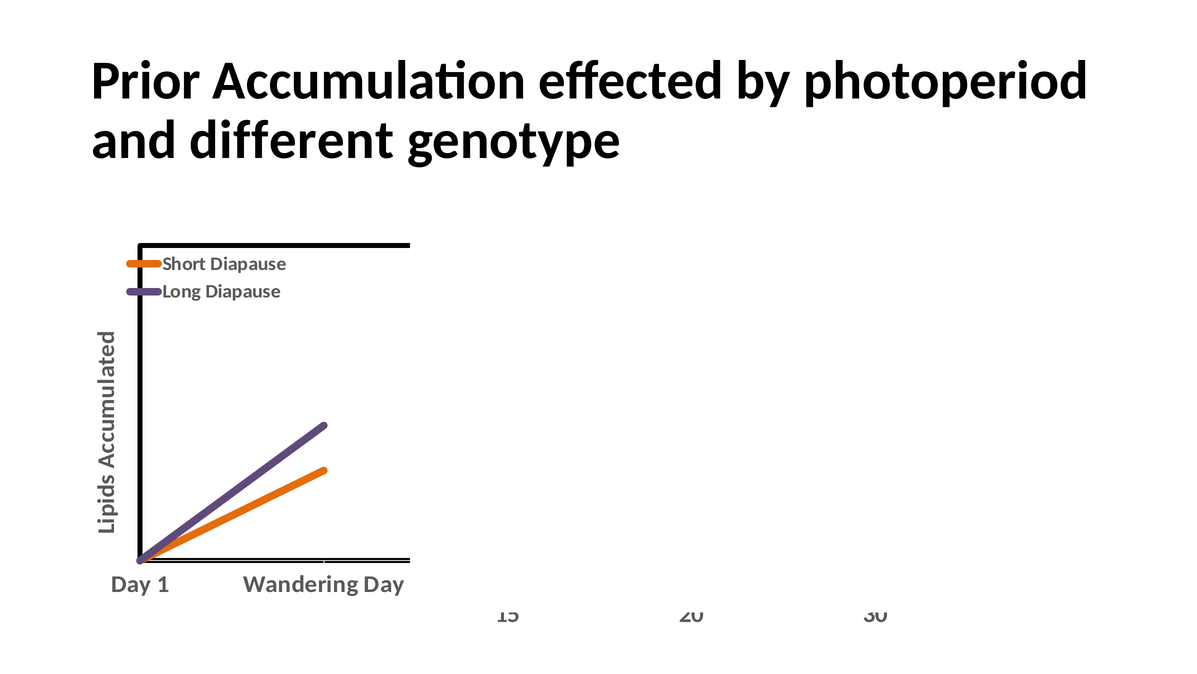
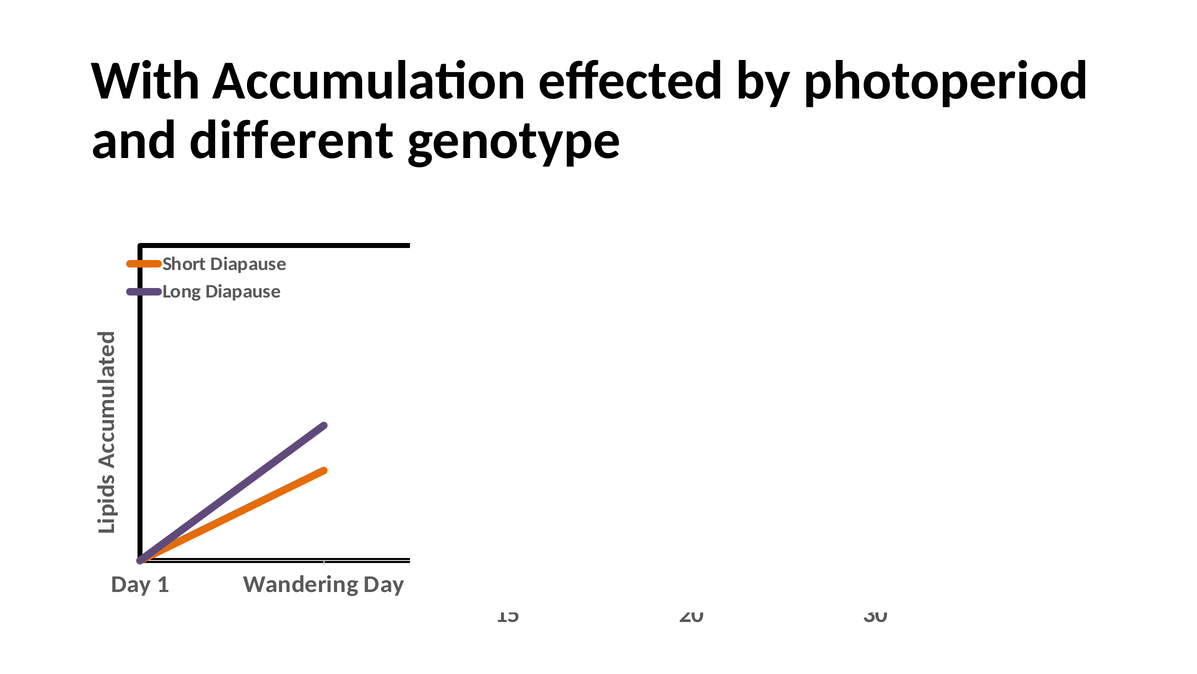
Prior: Prior -> With
